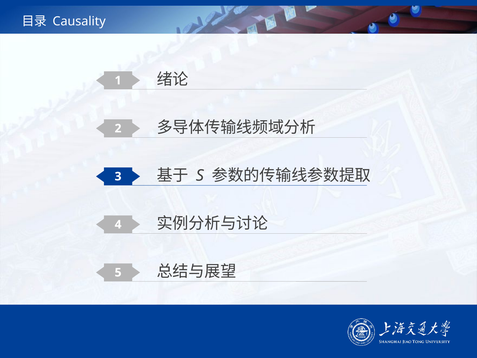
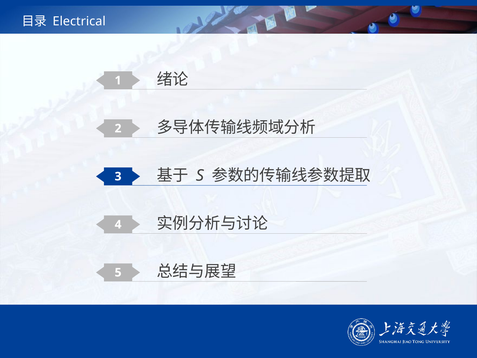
Causality: Causality -> Electrical
